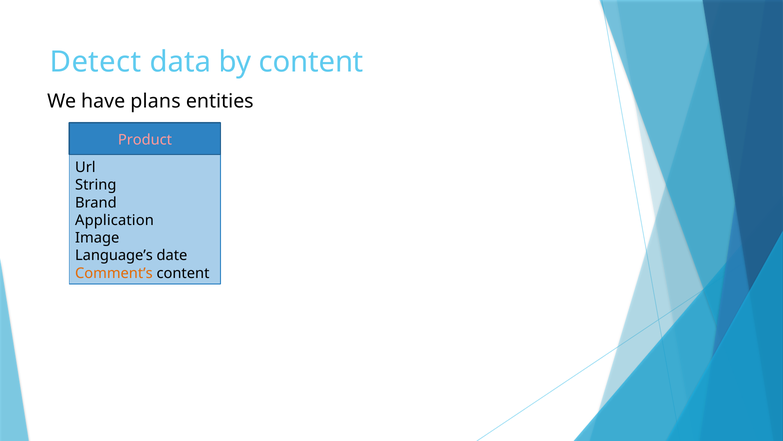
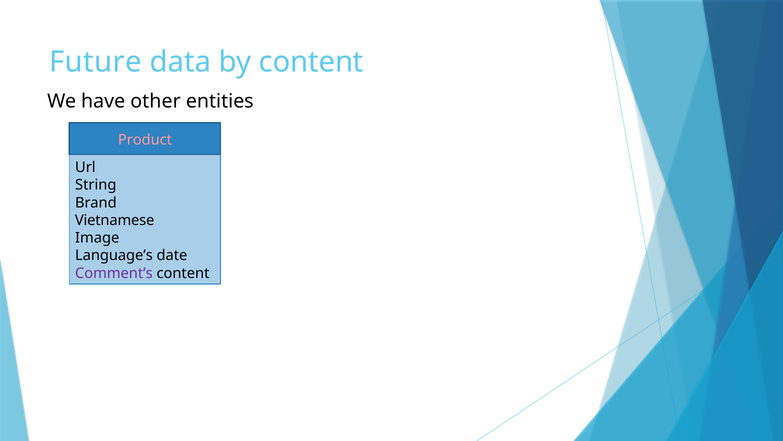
Detect: Detect -> Future
plans: plans -> other
Application: Application -> Vietnamese
Comment’s colour: orange -> purple
